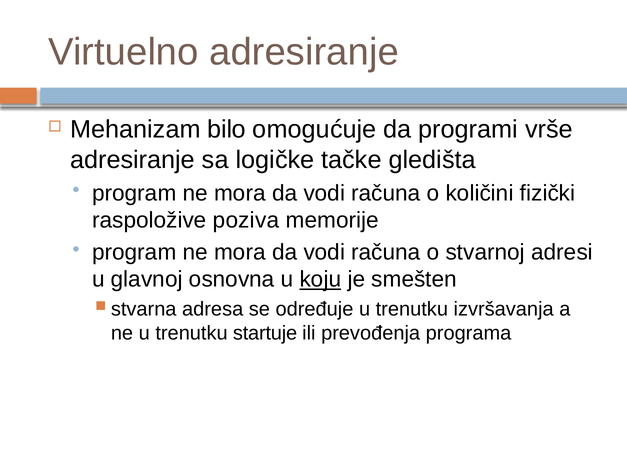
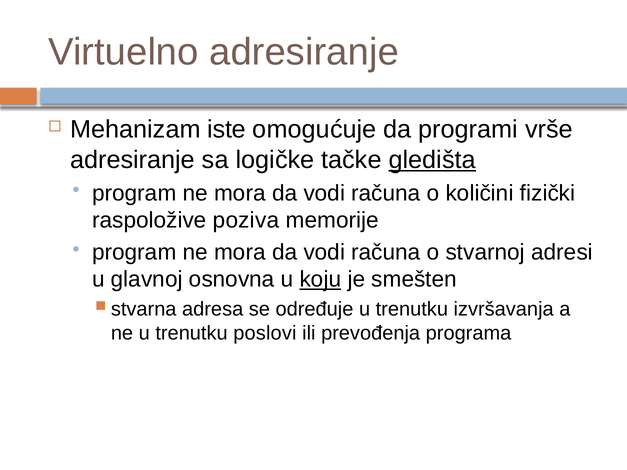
bilo: bilo -> iste
gledišta underline: none -> present
startuje: startuje -> poslovi
